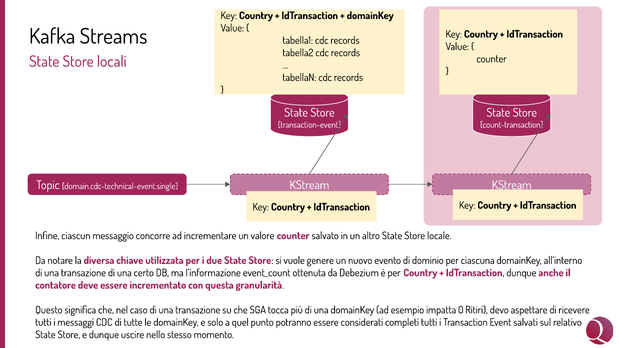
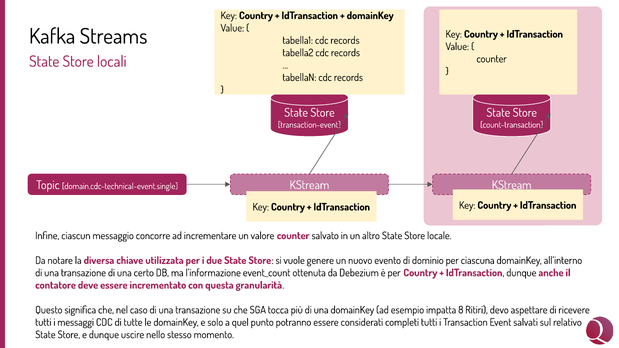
0: 0 -> 8
